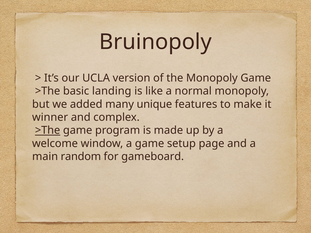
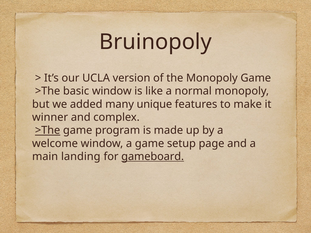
basic landing: landing -> window
random: random -> landing
gameboard underline: none -> present
